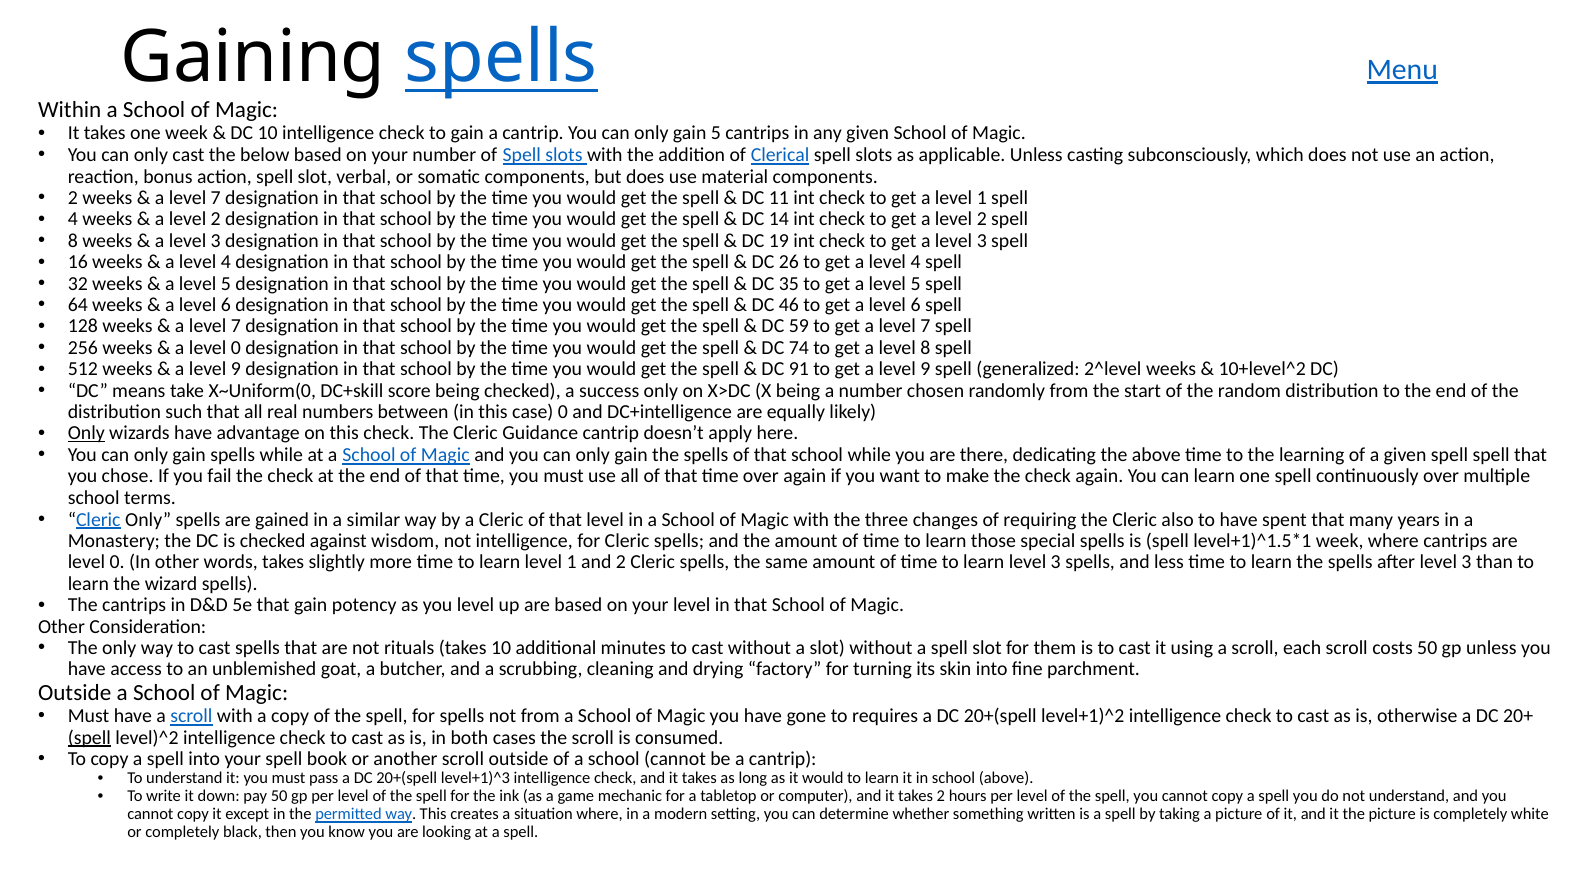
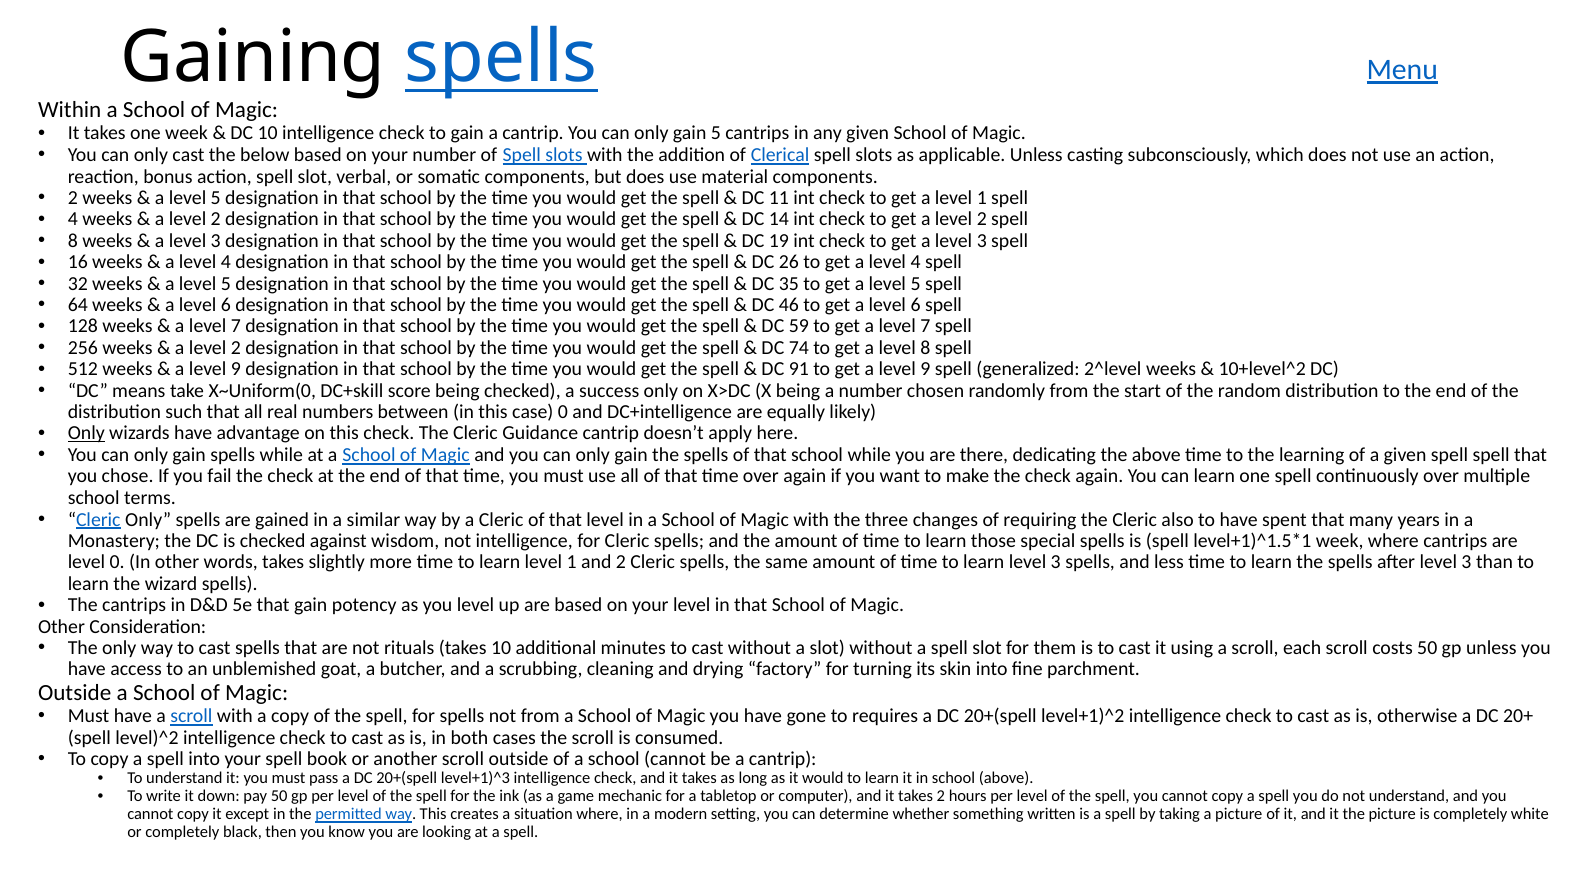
7 at (216, 198): 7 -> 5
0 at (236, 348): 0 -> 2
spell at (89, 738) underline: present -> none
